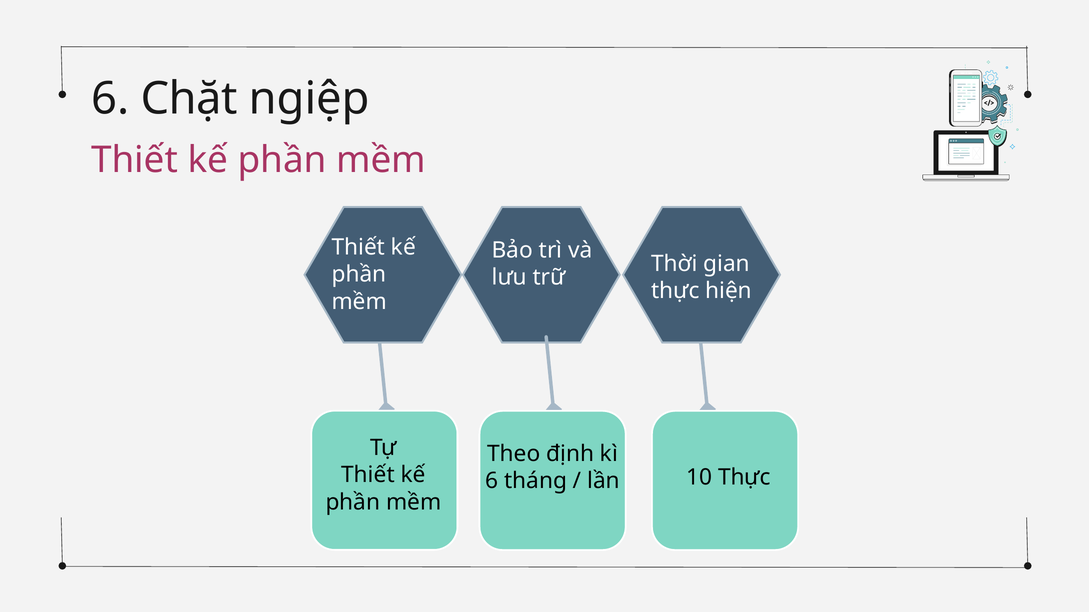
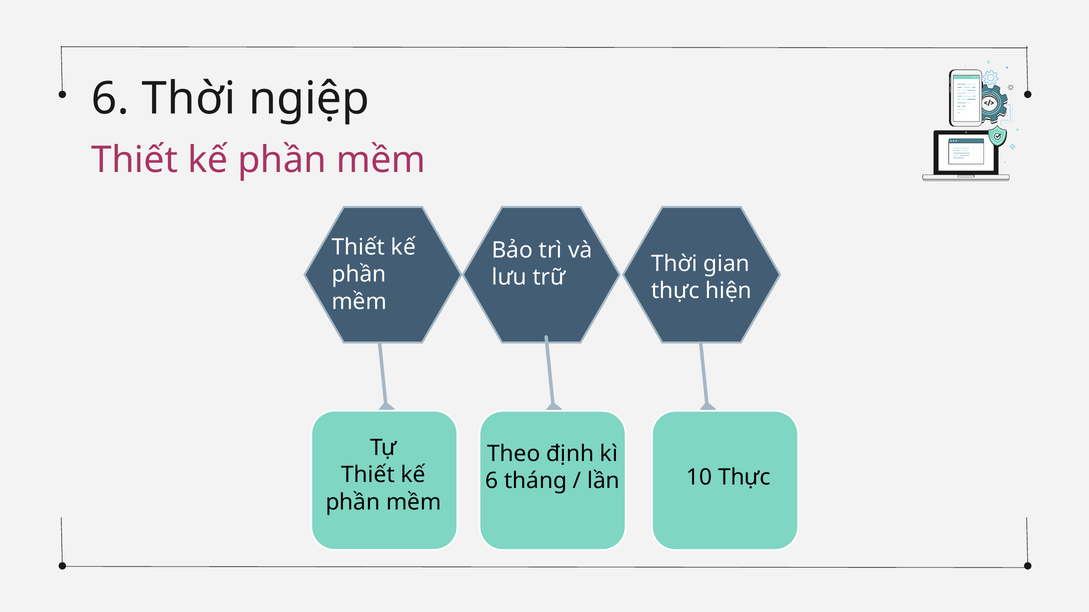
6 Chặt: Chặt -> Thời
